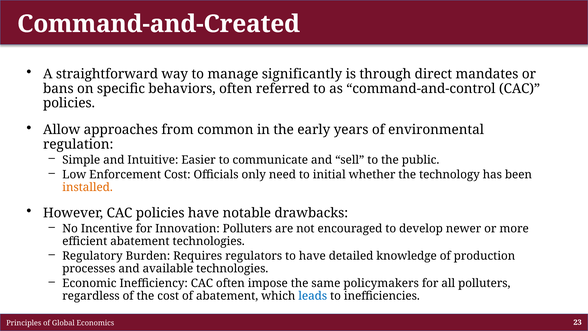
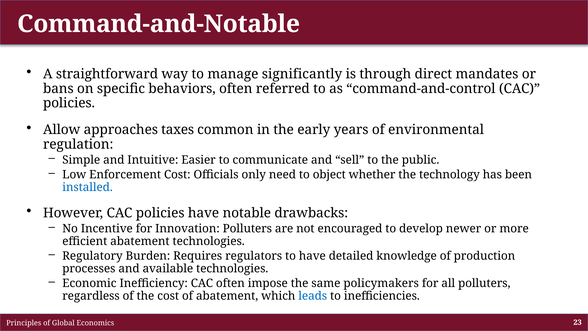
Command-and-Created: Command-and-Created -> Command-and-Notable
from: from -> taxes
initial: initial -> object
installed colour: orange -> blue
